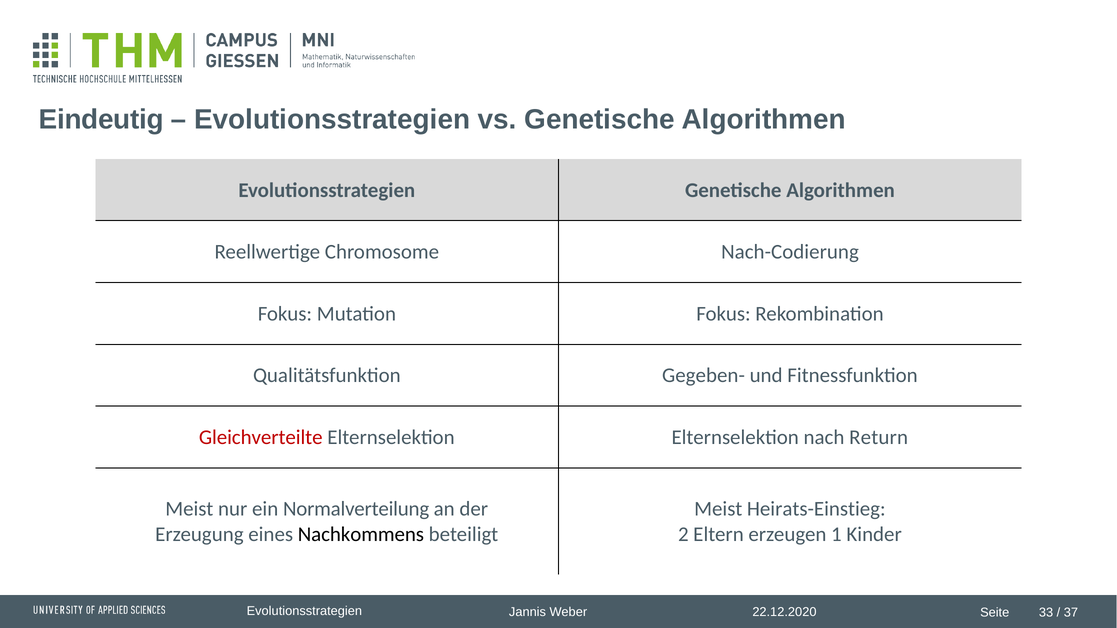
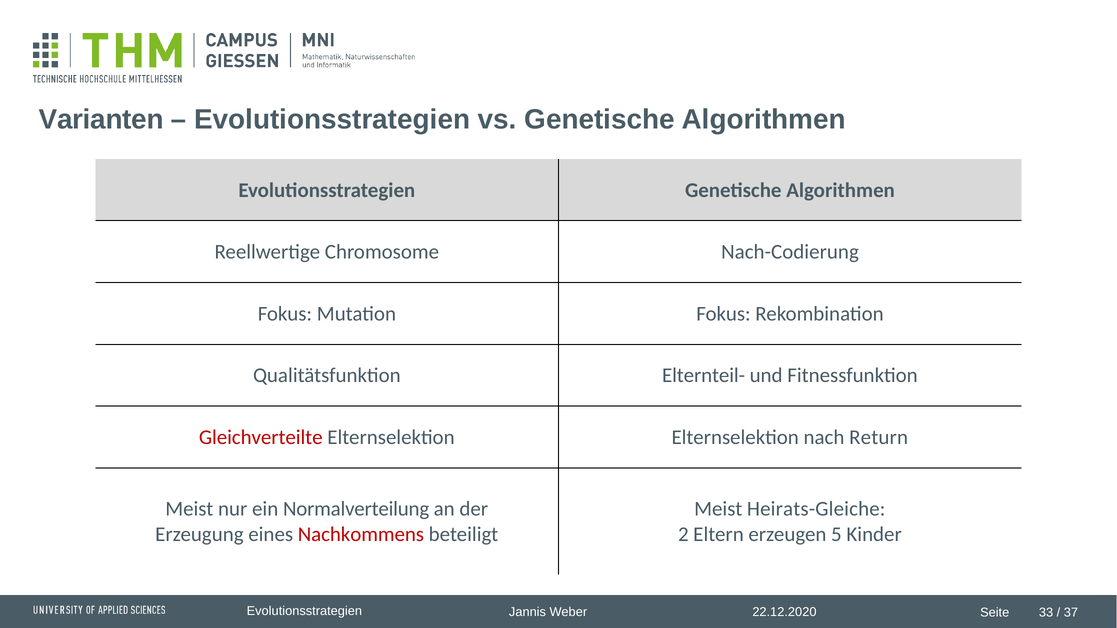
Eindeutig: Eindeutig -> Varianten
Gegeben-: Gegeben- -> Elternteil-
Heirats-Einstieg: Heirats-Einstieg -> Heirats-Gleiche
Nachkommens colour: black -> red
1: 1 -> 5
